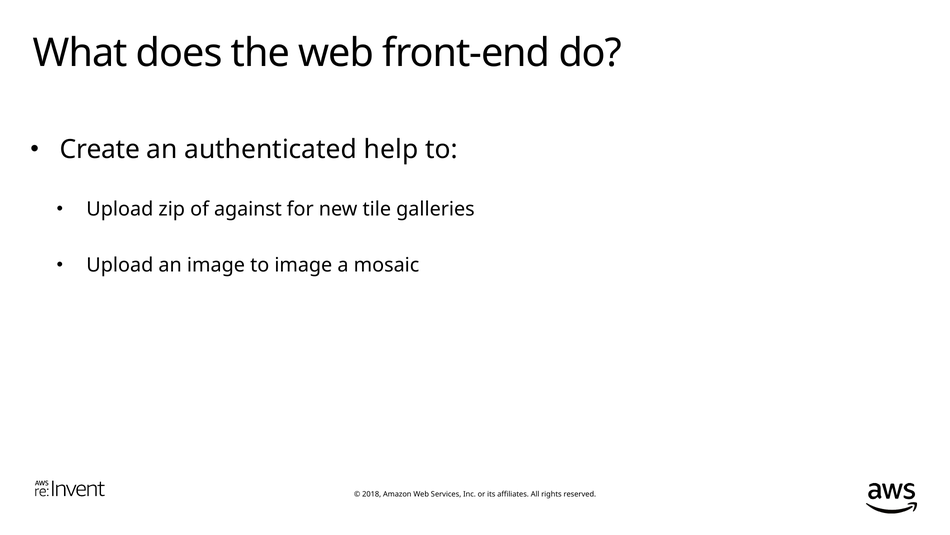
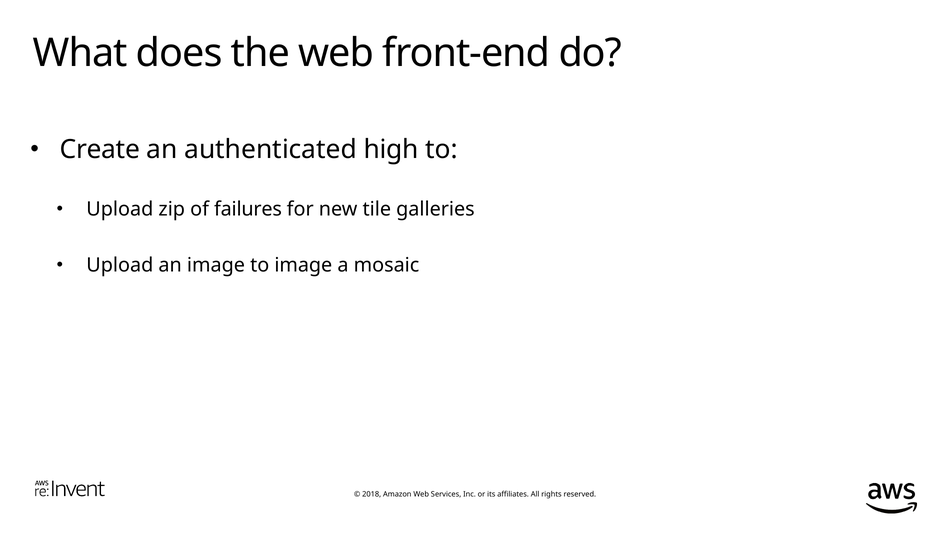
help: help -> high
against: against -> failures
